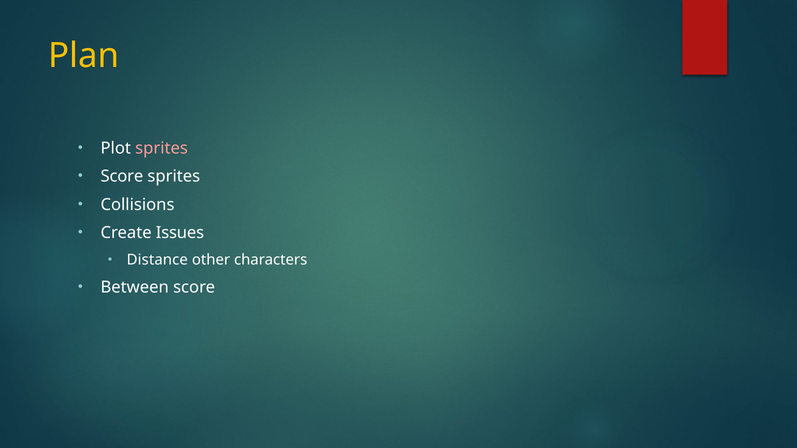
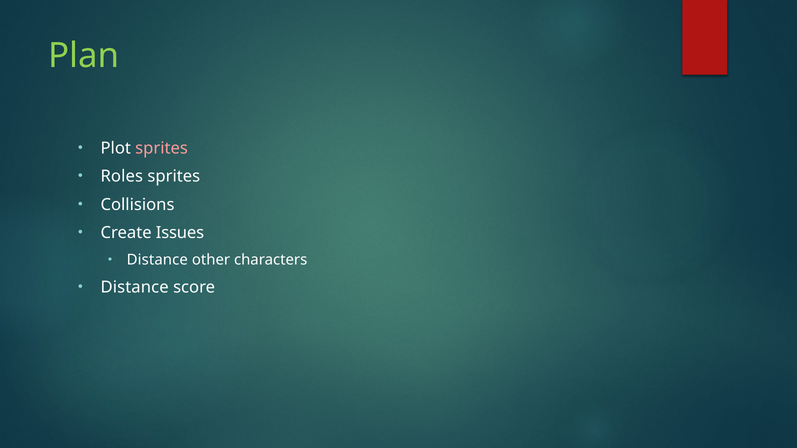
Plan colour: yellow -> light green
Score at (122, 177): Score -> Roles
Between at (135, 288): Between -> Distance
